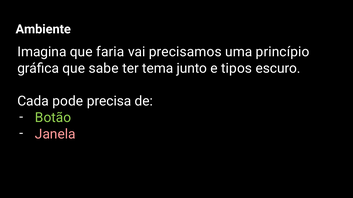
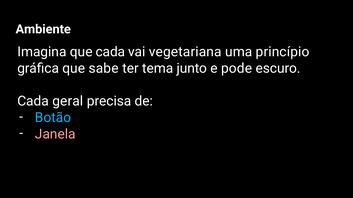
que faria: faria -> cada
precisamos: precisamos -> vegetariana
tipos: tipos -> pode
pode: pode -> geral
Botão colour: light green -> light blue
